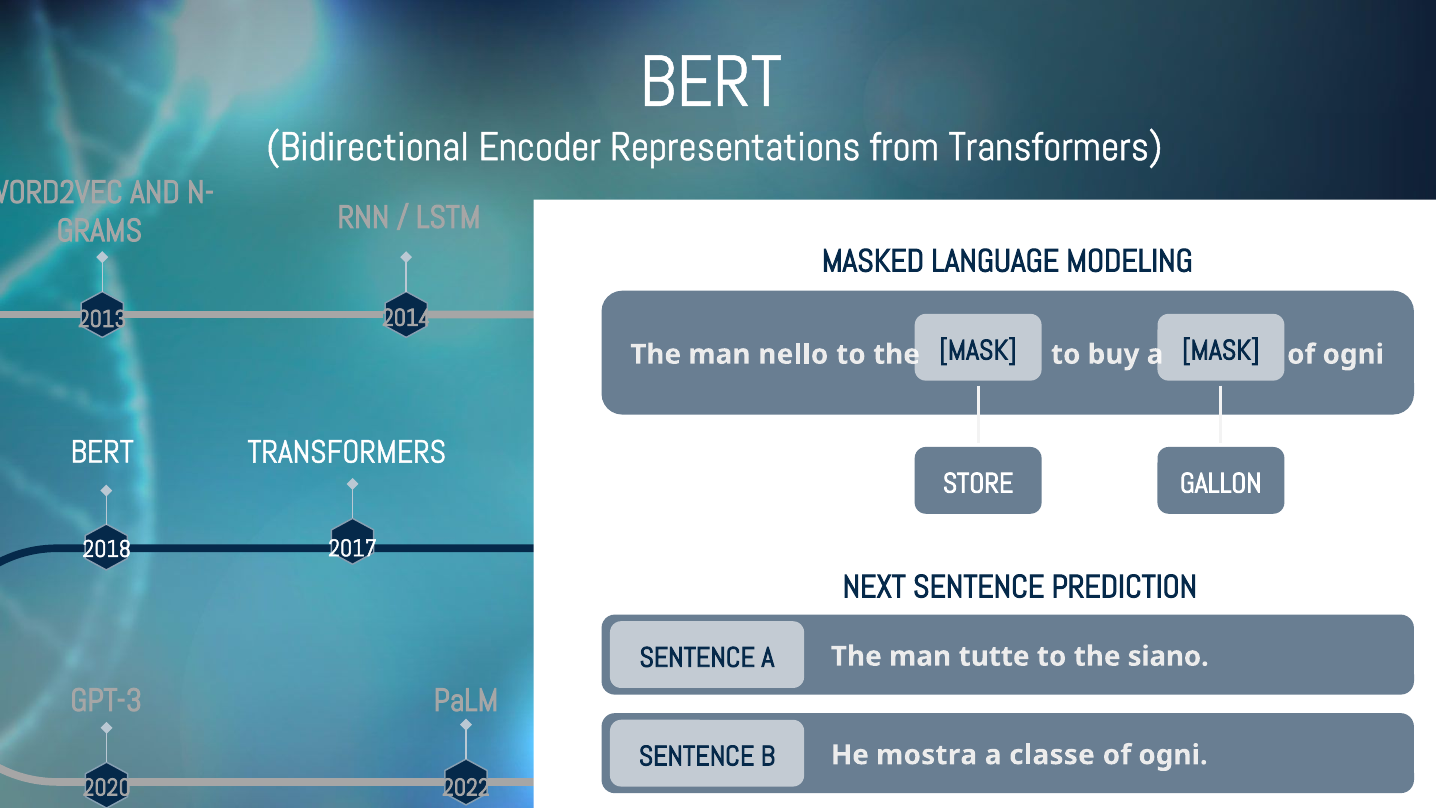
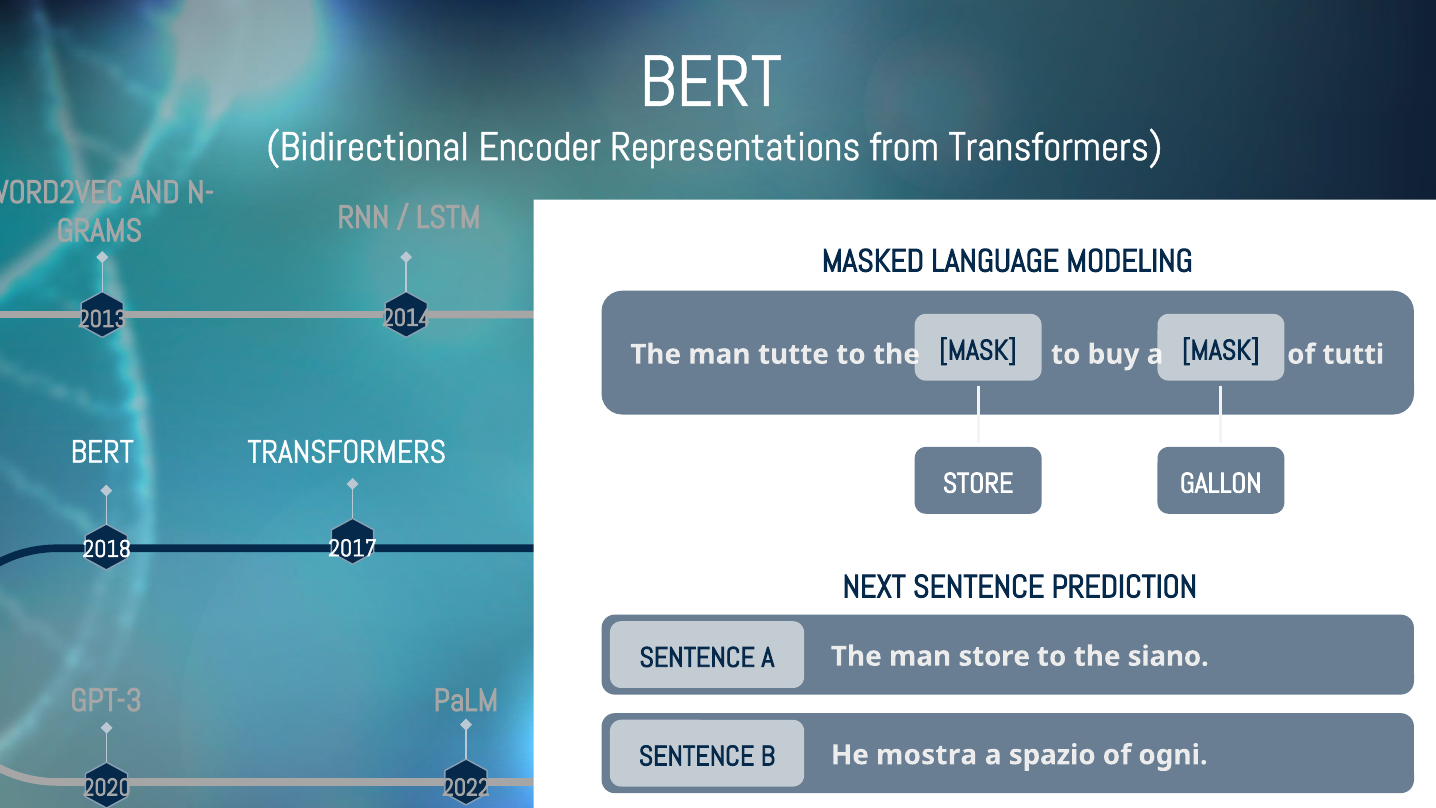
nello: nello -> tutte
ogni at (1353, 354): ogni -> tutti
man tutte: tutte -> store
classe: classe -> spazio
